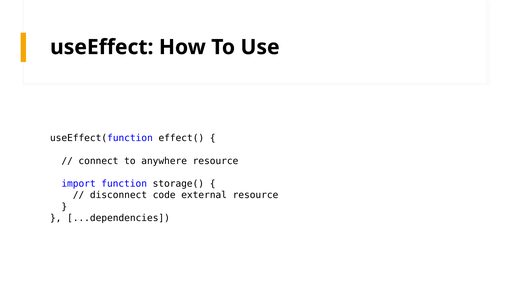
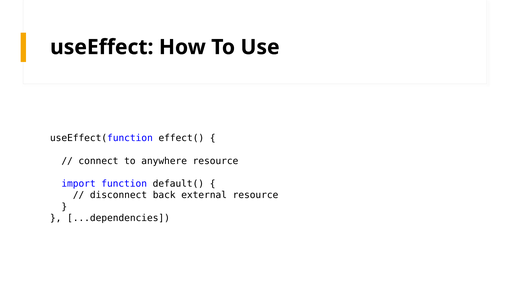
storage(: storage( -> default(
code: code -> back
